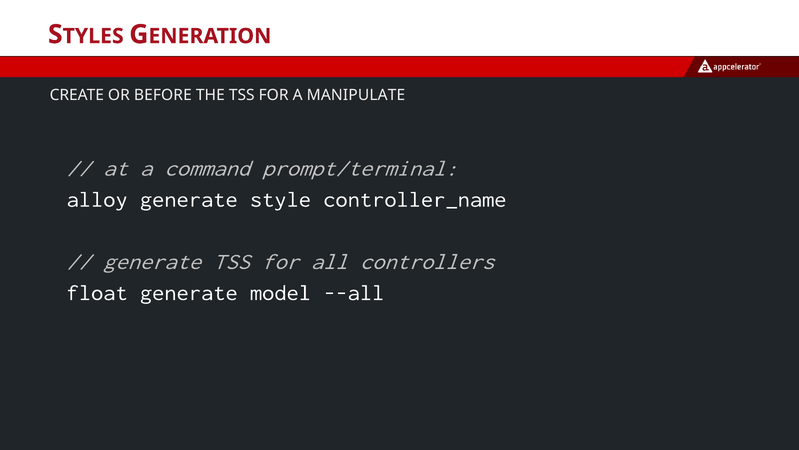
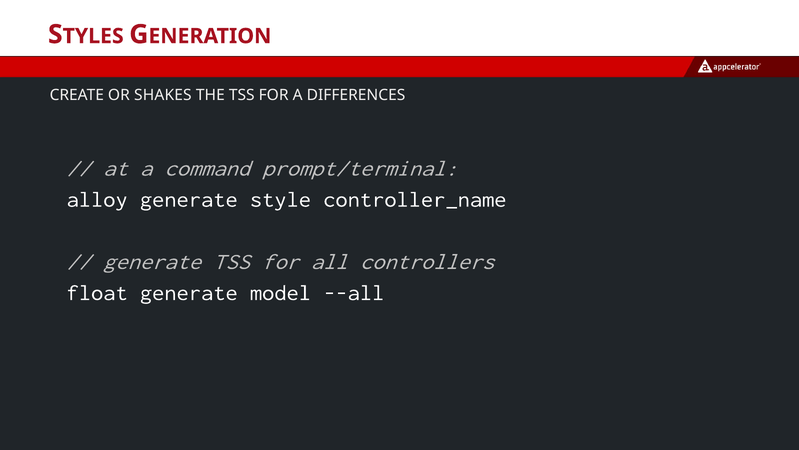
BEFORE: BEFORE -> SHAKES
MANIPULATE: MANIPULATE -> DIFFERENCES
